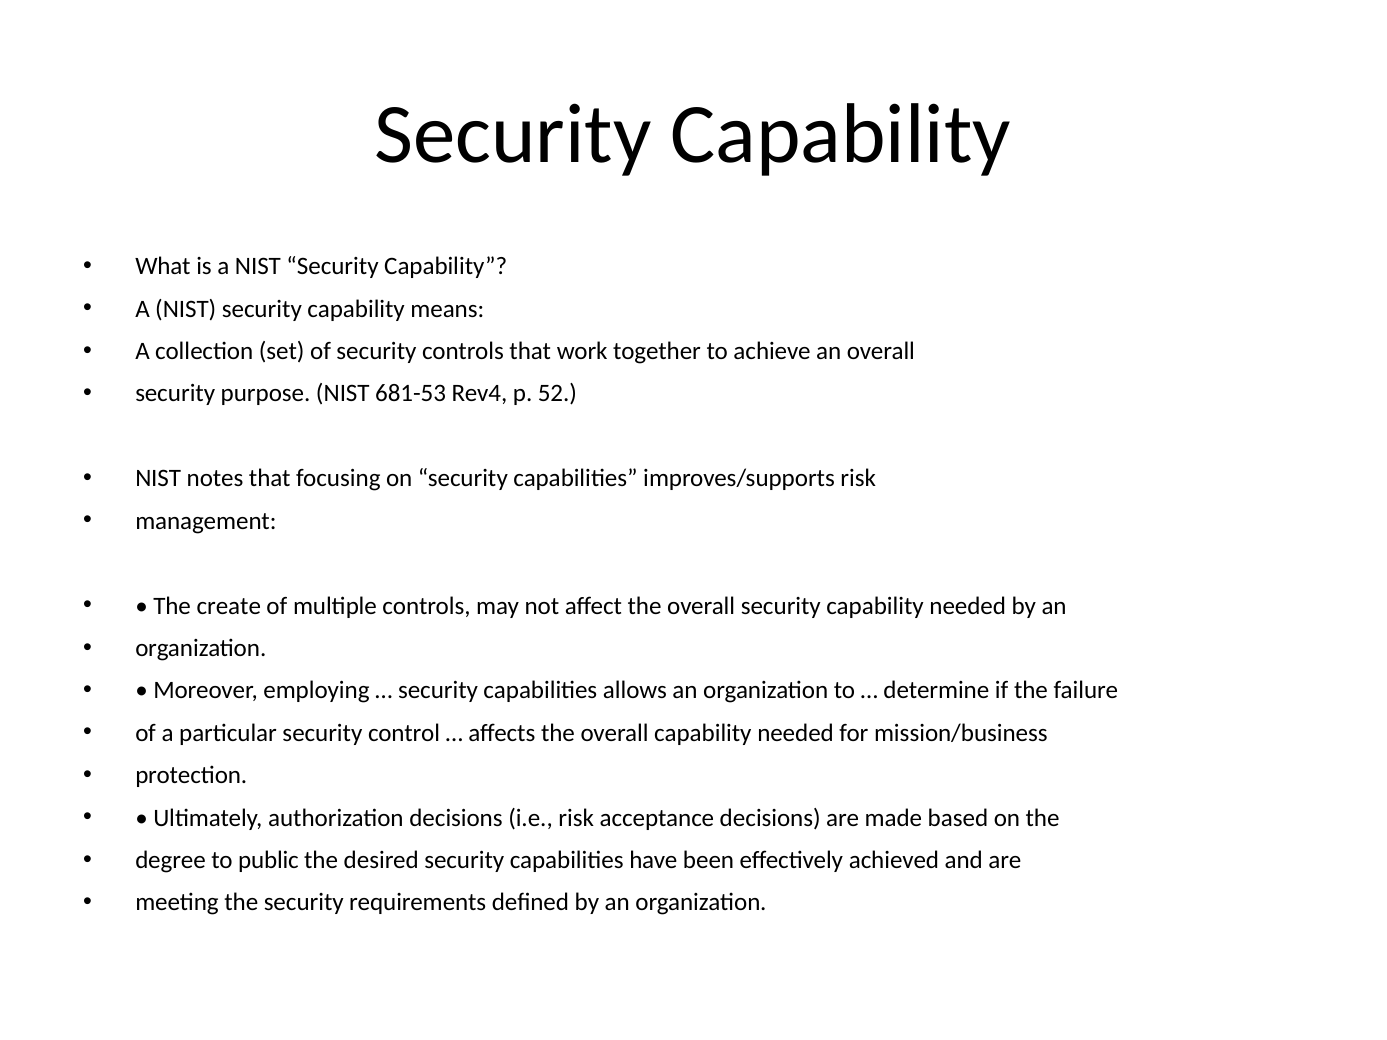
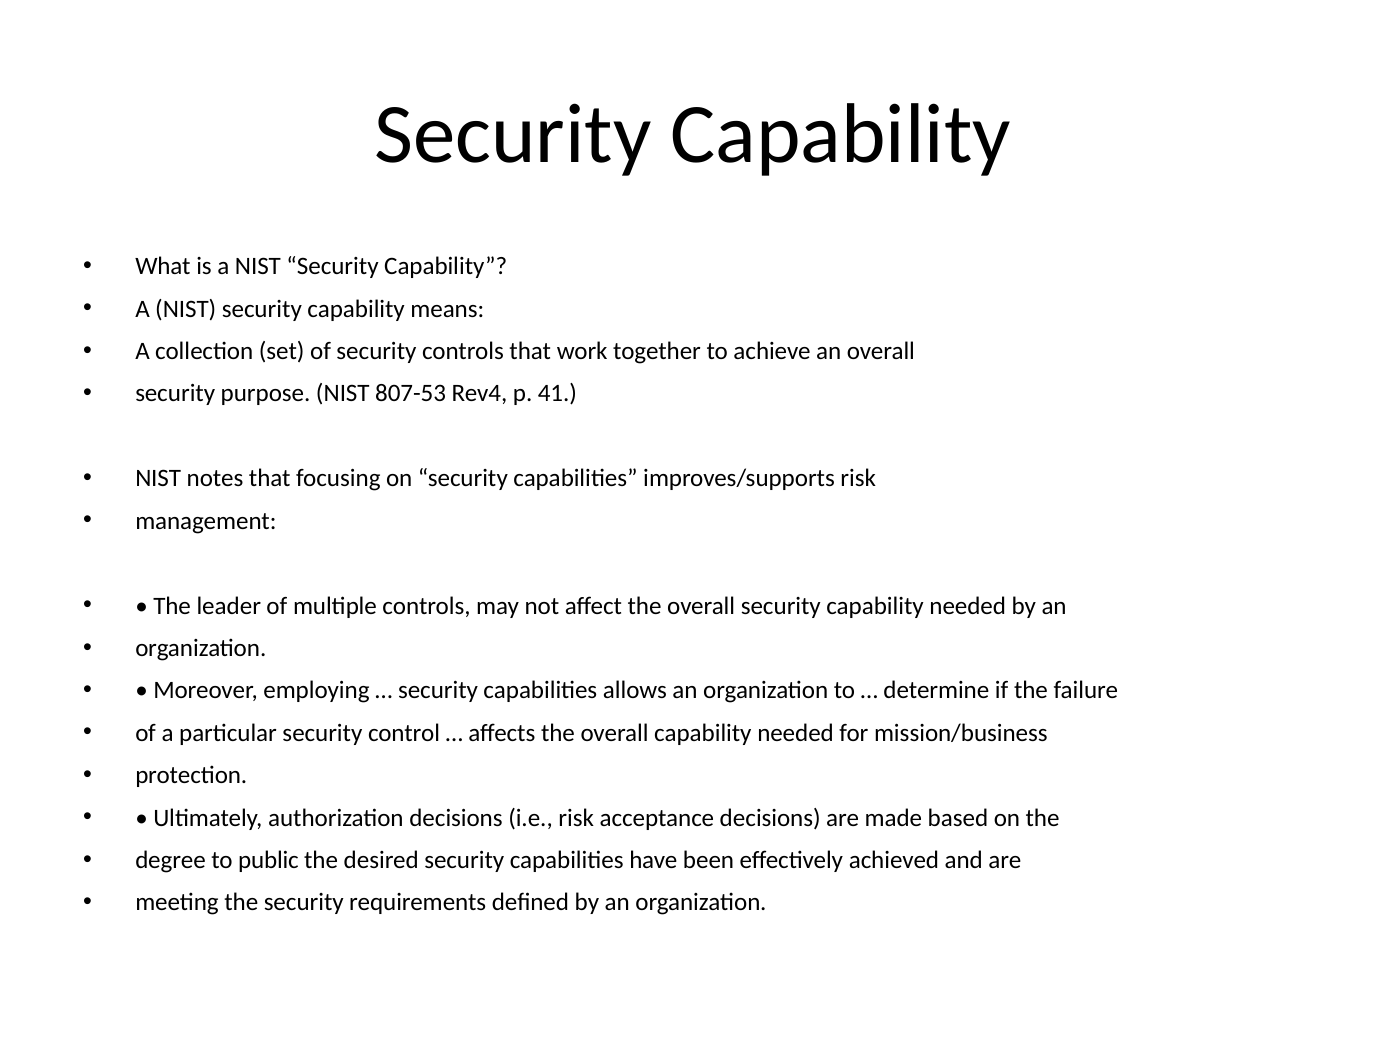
681-53: 681-53 -> 807-53
52: 52 -> 41
create: create -> leader
